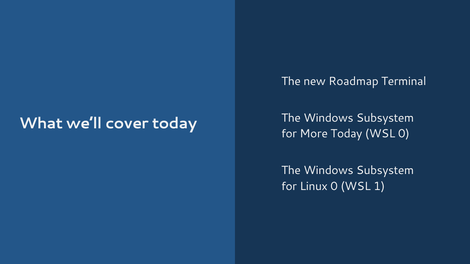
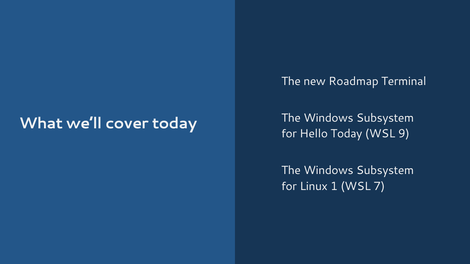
More: More -> Hello
WSL 0: 0 -> 9
Linux 0: 0 -> 1
1: 1 -> 7
